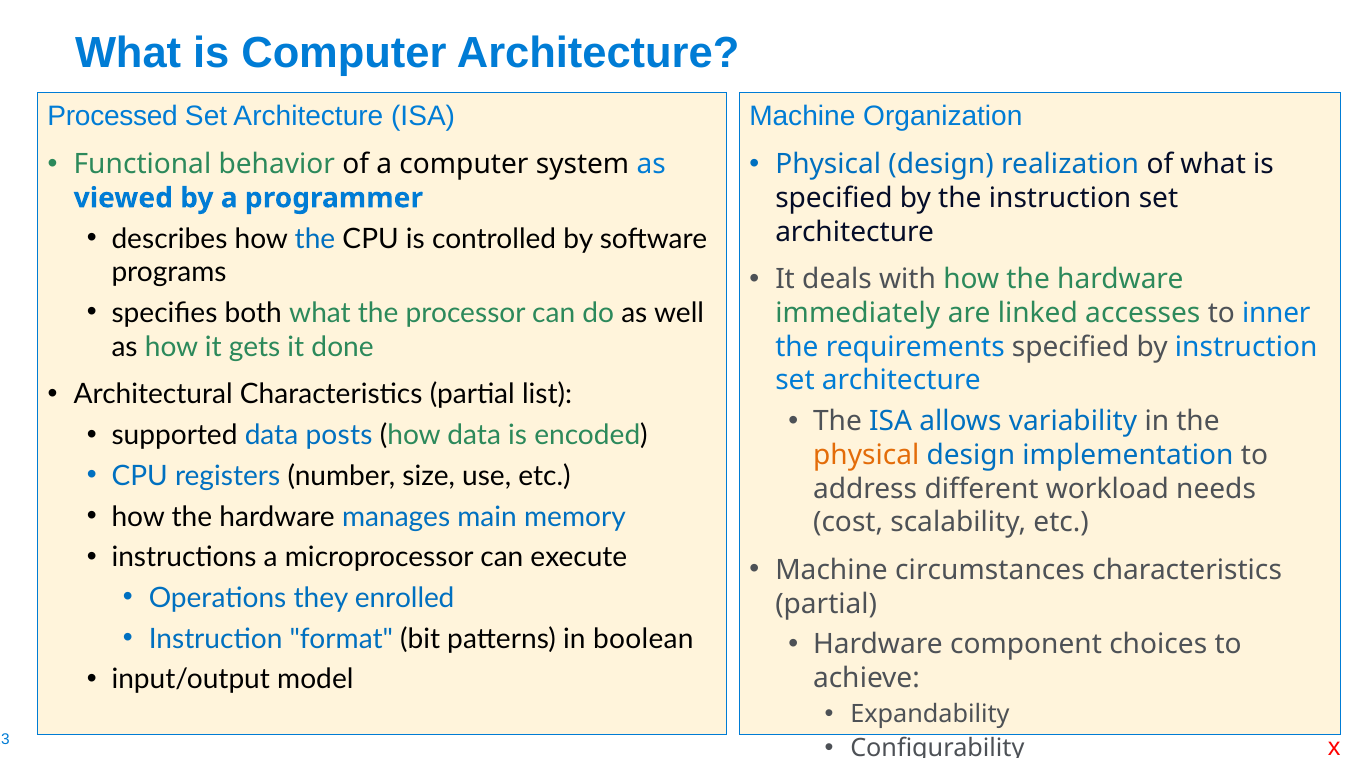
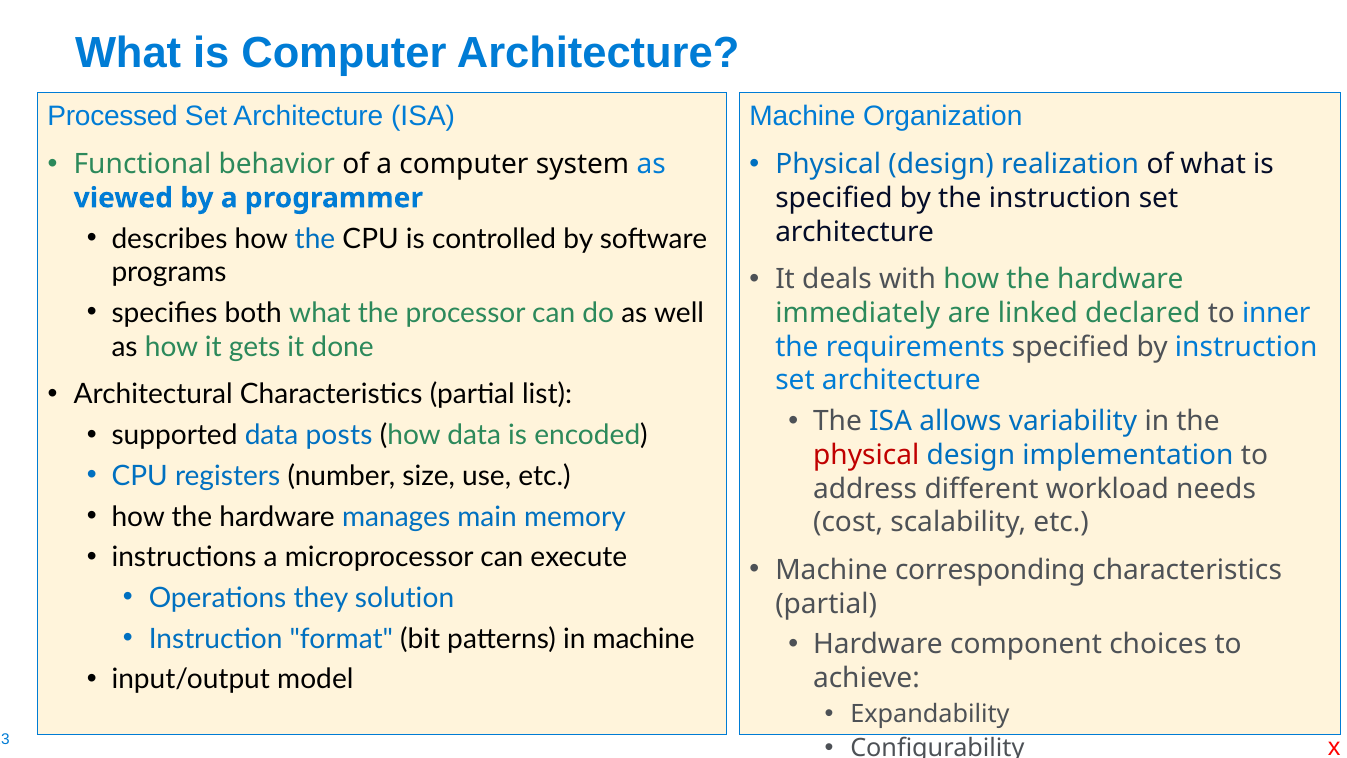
accesses: accesses -> declared
physical at (866, 455) colour: orange -> red
circumstances: circumstances -> corresponding
enrolled: enrolled -> solution
in boolean: boolean -> machine
